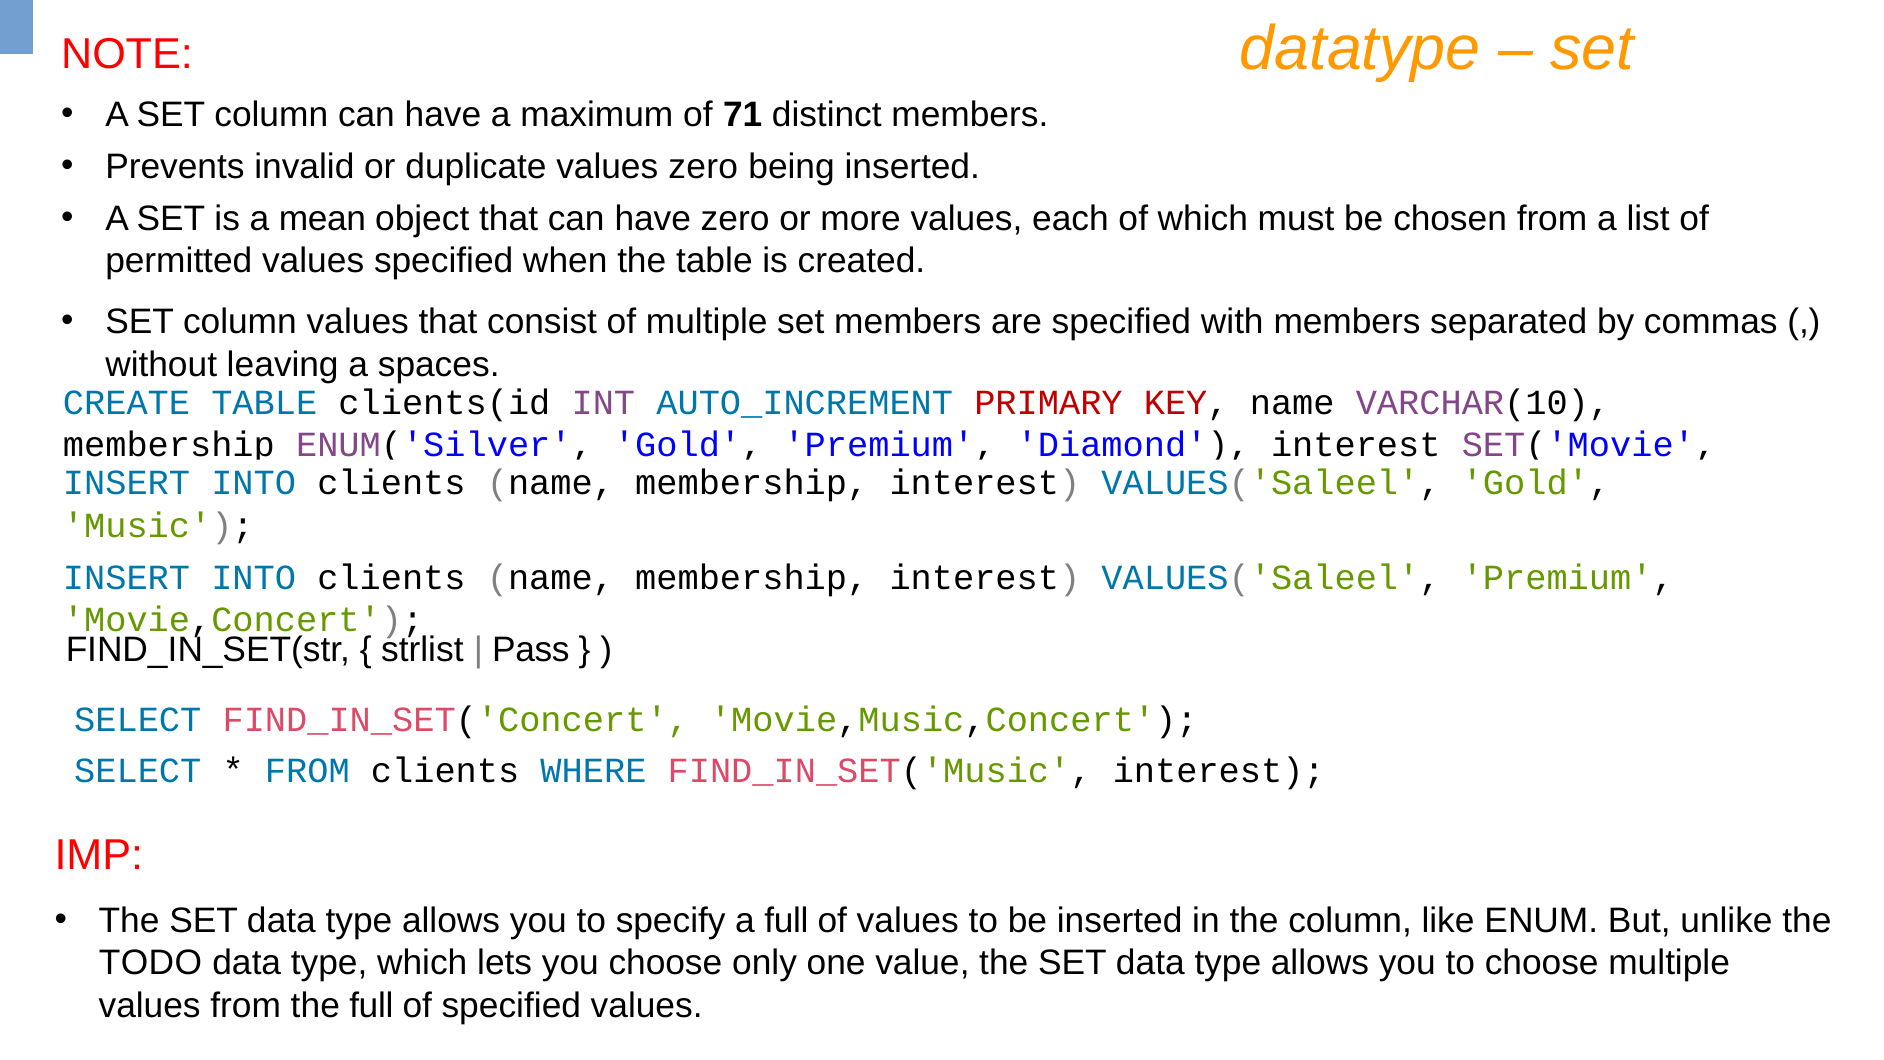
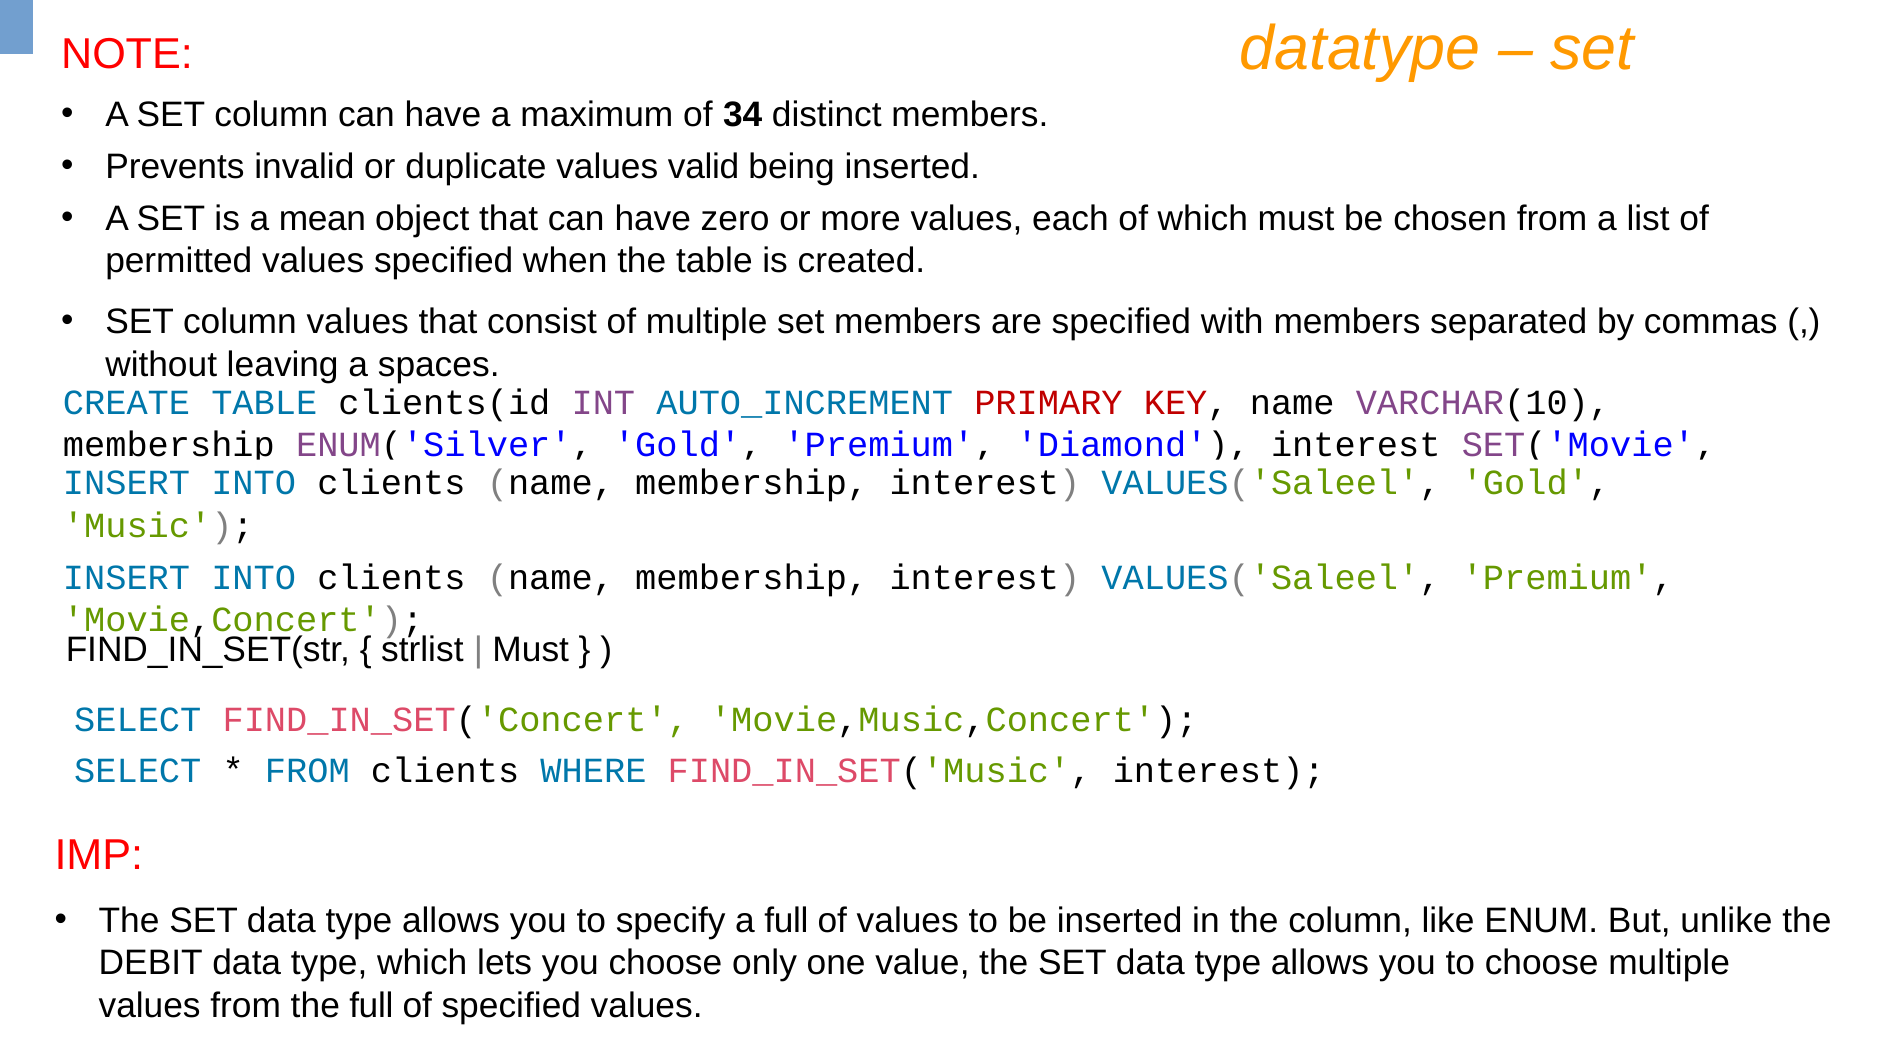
71: 71 -> 34
values zero: zero -> valid
Pass at (531, 649): Pass -> Must
TODO: TODO -> DEBIT
